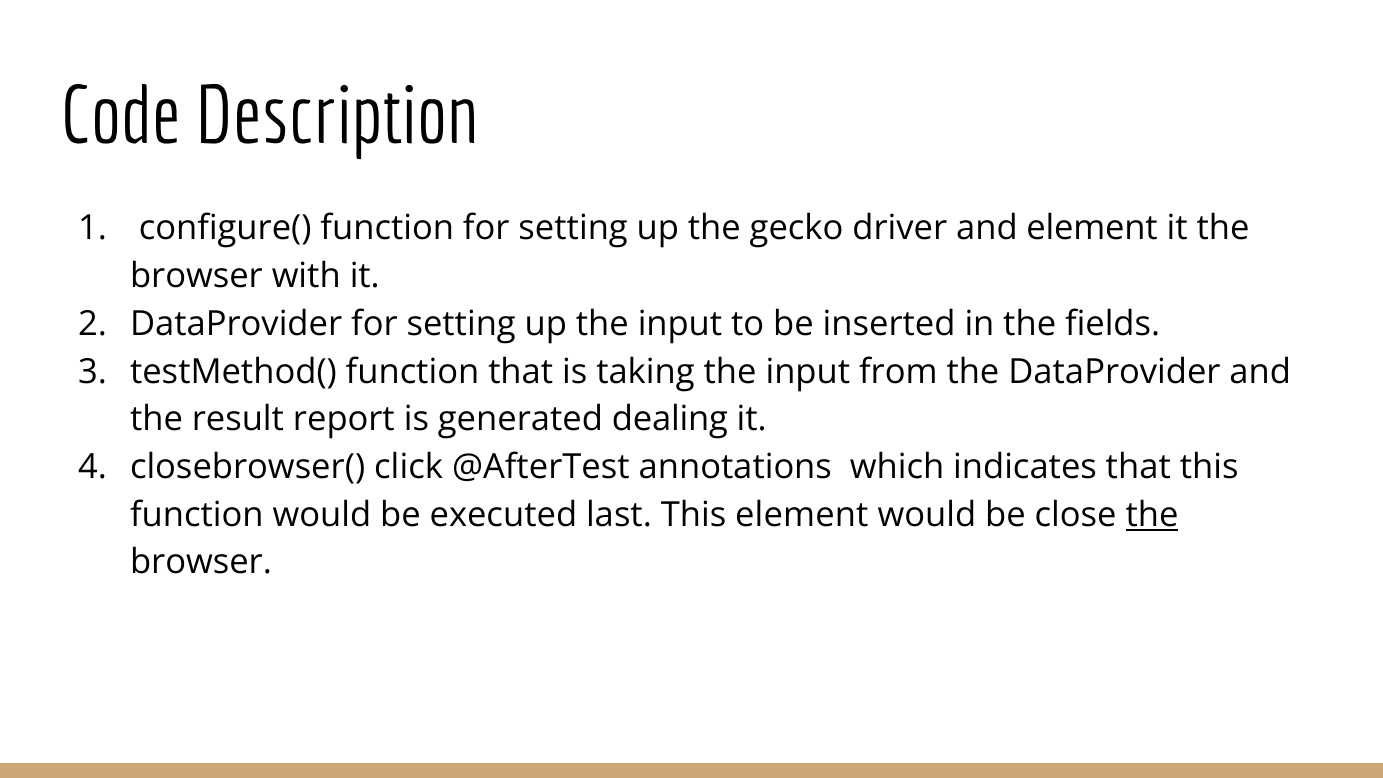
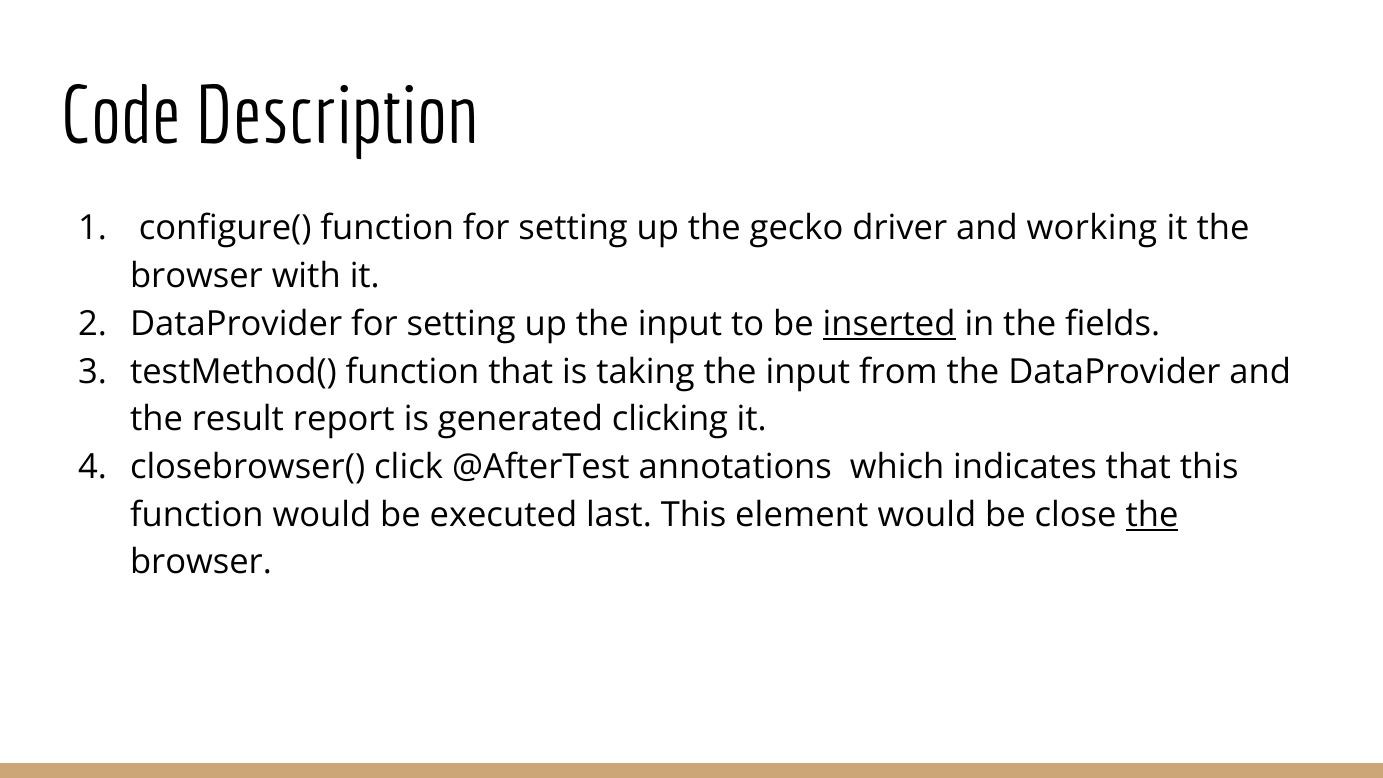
and element: element -> working
inserted underline: none -> present
dealing: dealing -> clicking
